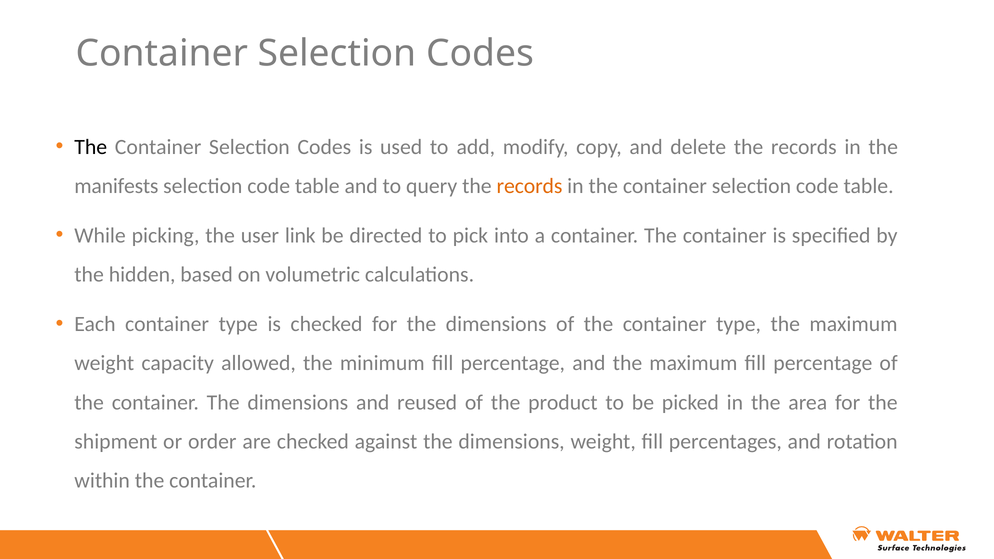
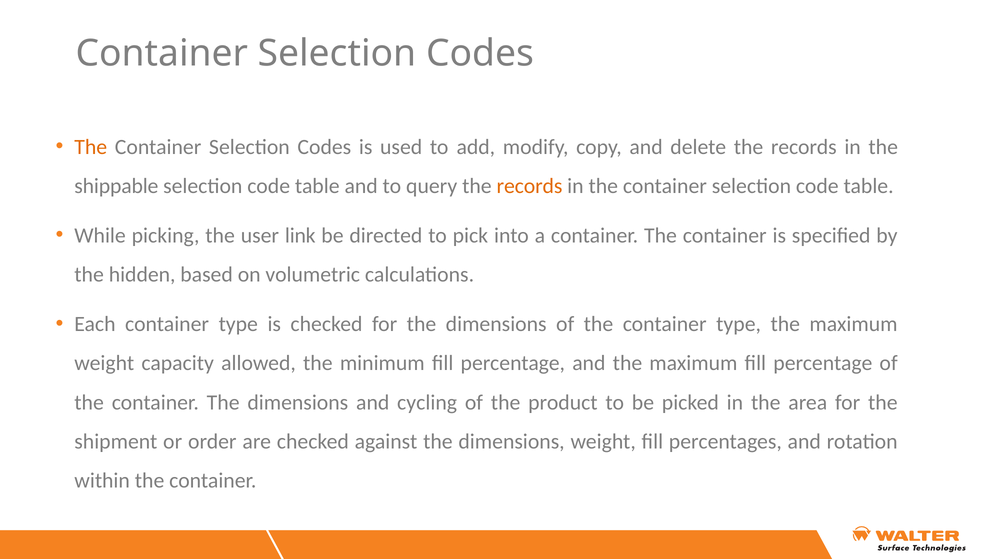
The at (91, 147) colour: black -> orange
manifests: manifests -> shippable
reused: reused -> cycling
